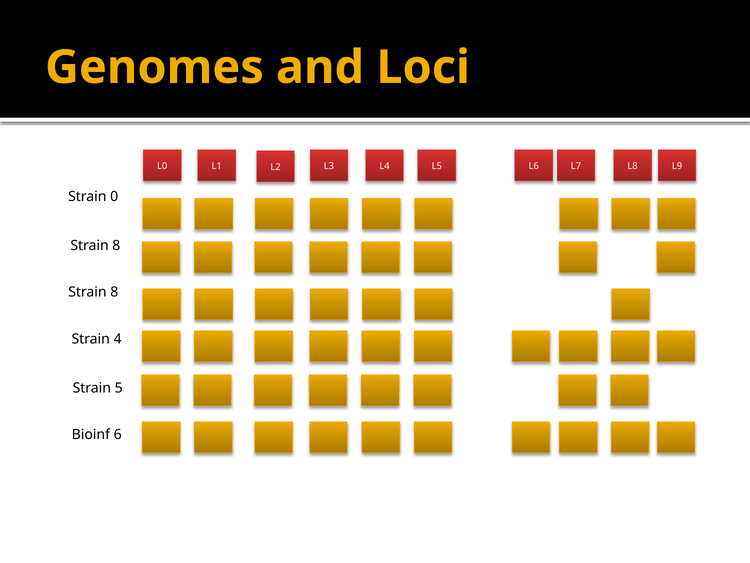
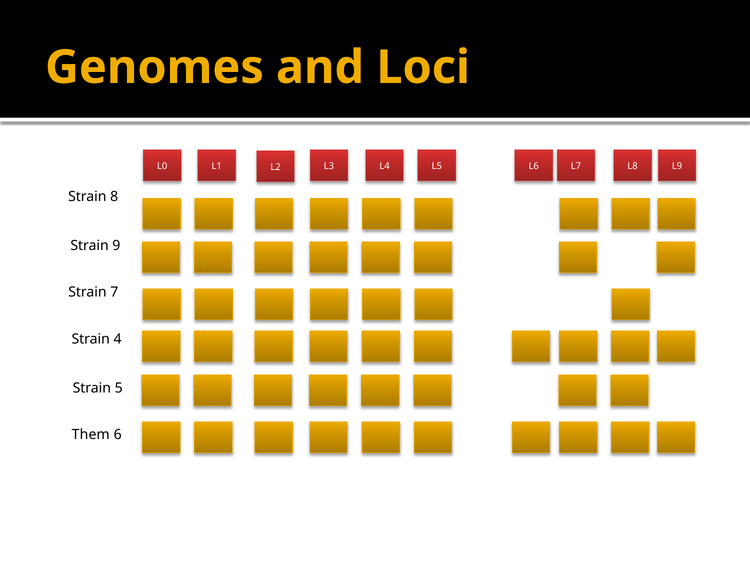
0: 0 -> 8
8 at (116, 245): 8 -> 9
8 at (114, 292): 8 -> 7
Bioinf: Bioinf -> Them
